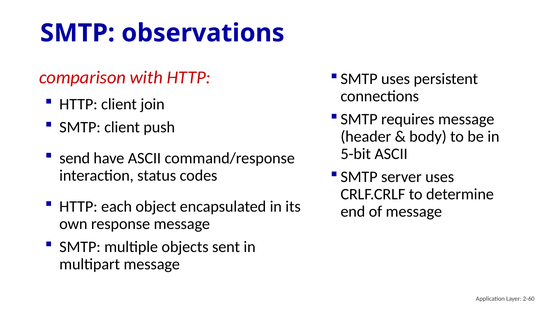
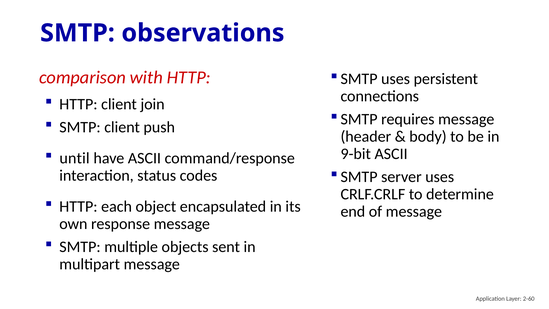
5-bit: 5-bit -> 9-bit
send: send -> until
